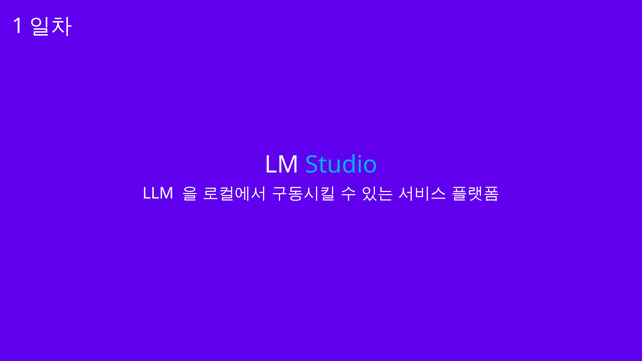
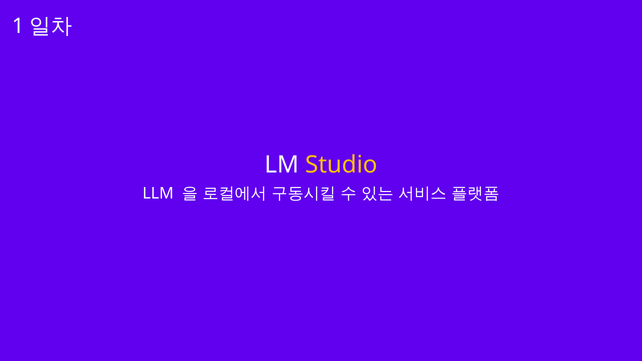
Studio colour: light blue -> yellow
